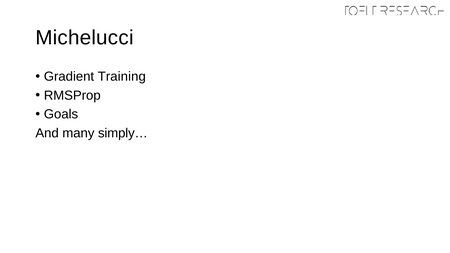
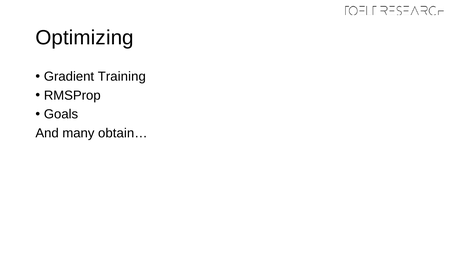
Michelucci: Michelucci -> Optimizing
simply…: simply… -> obtain…
